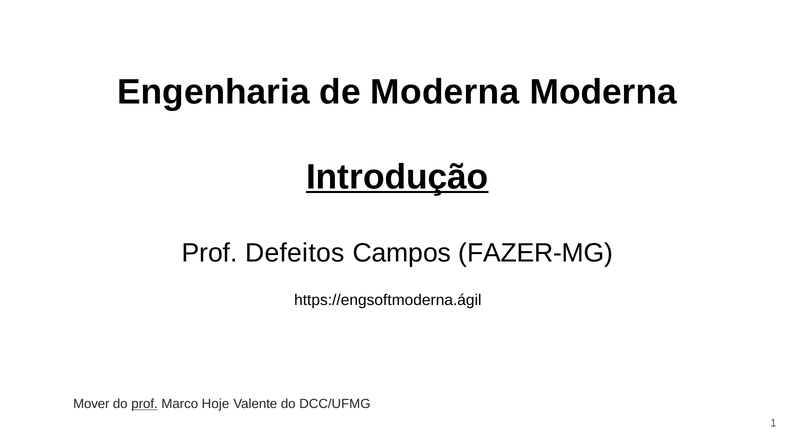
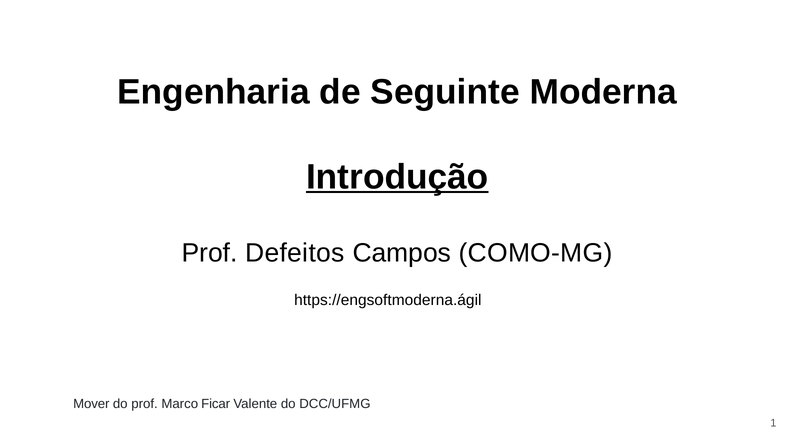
de Moderna: Moderna -> Seguinte
FAZER-MG: FAZER-MG -> COMO-MG
prof at (144, 404) underline: present -> none
Hoje: Hoje -> Ficar
